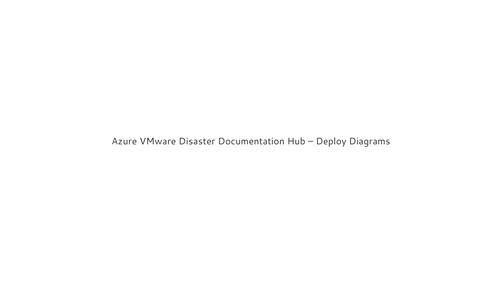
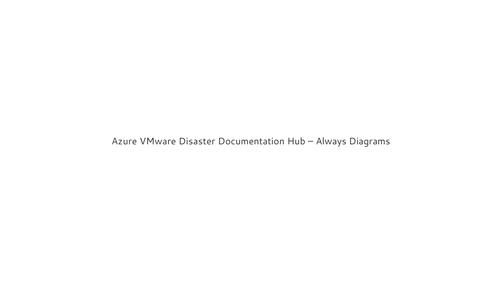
Deploy: Deploy -> Always
